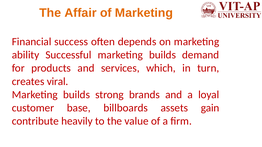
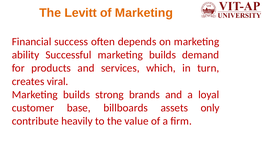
Affair: Affair -> Levitt
gain: gain -> only
